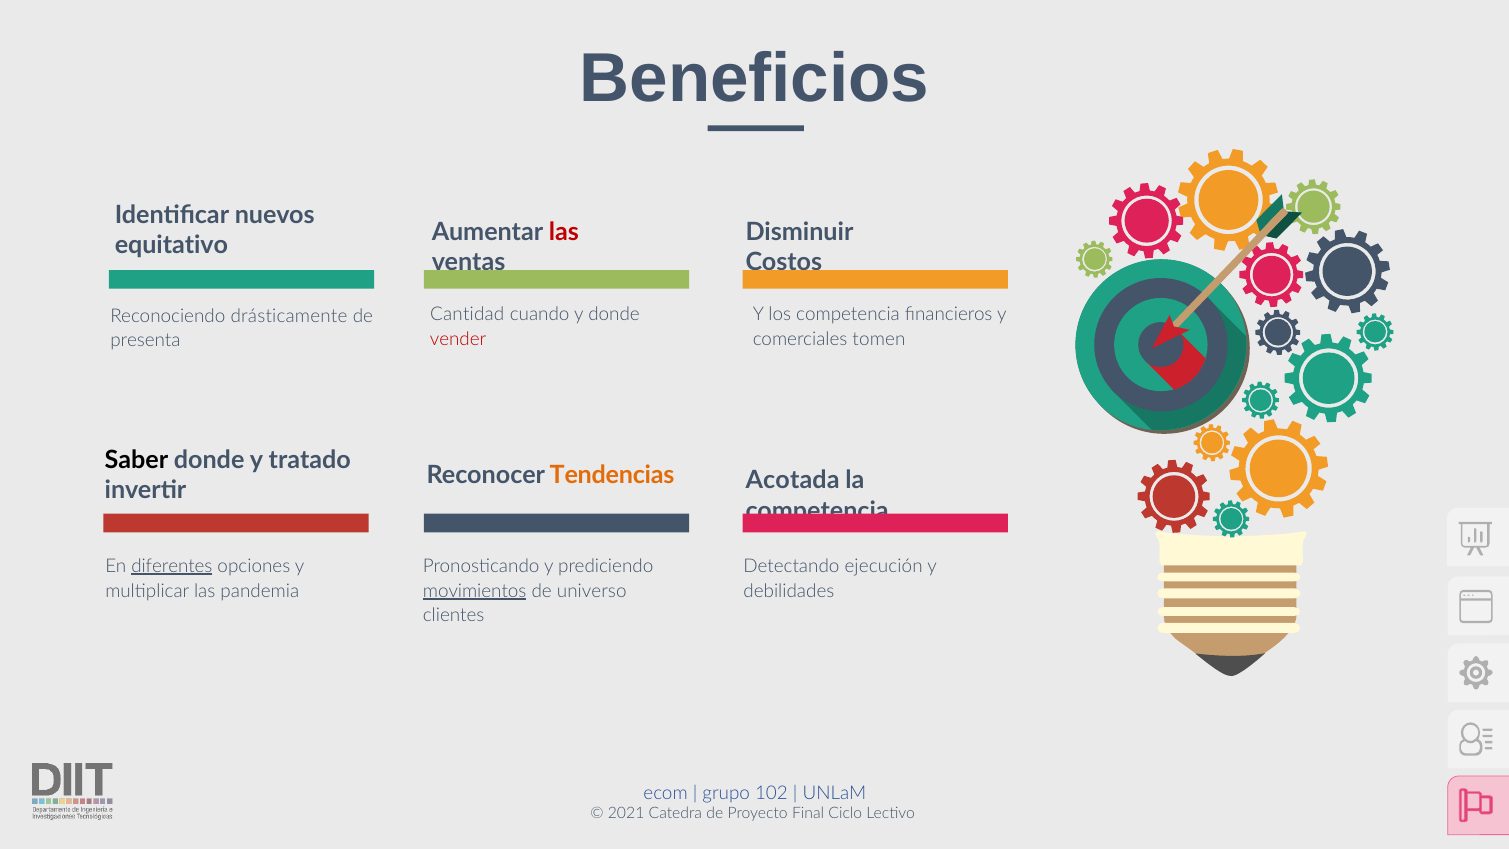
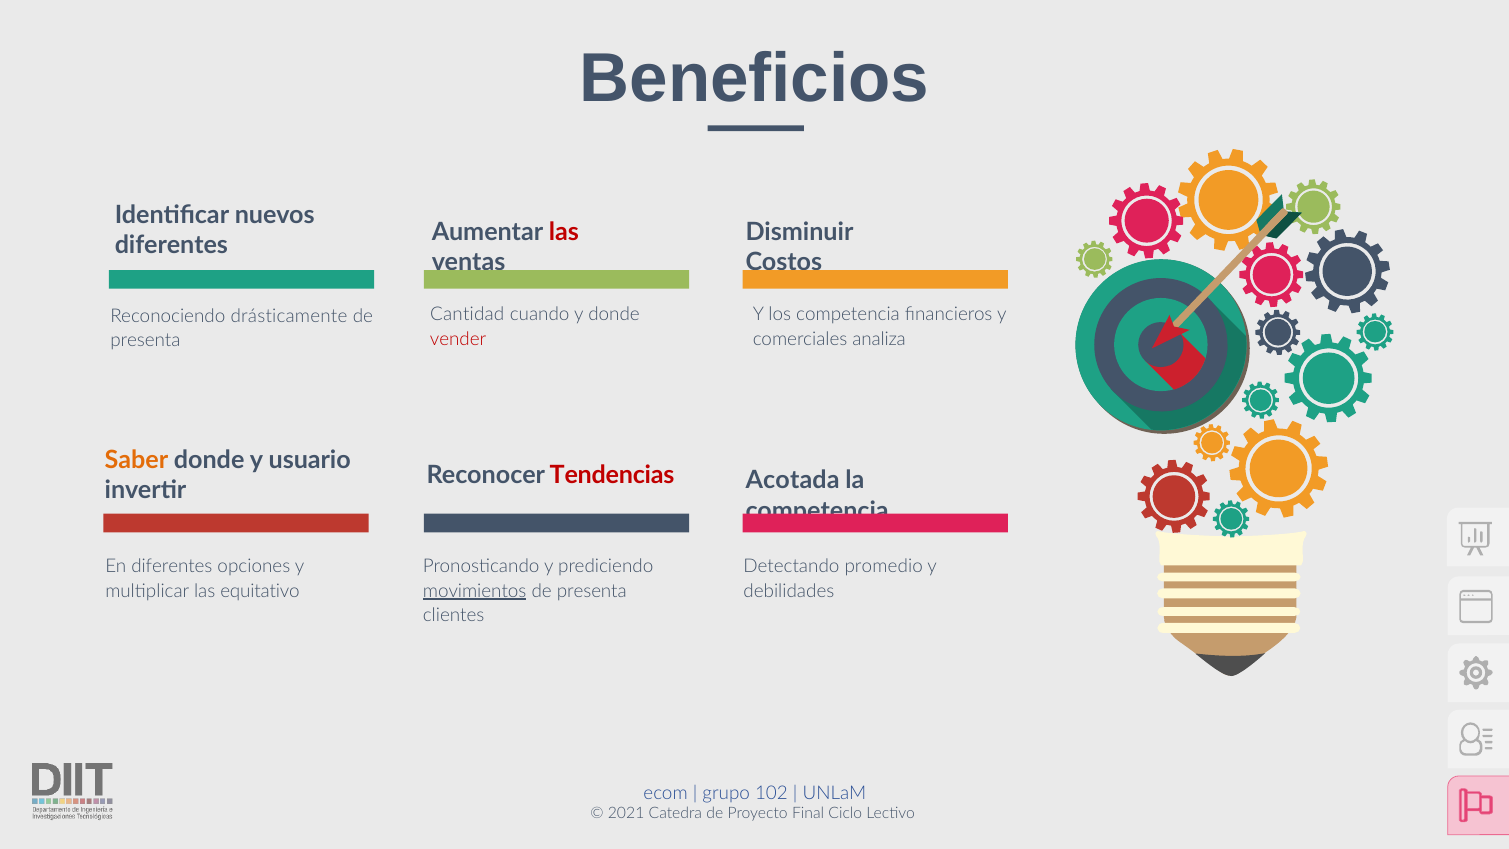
equitativo at (171, 245): equitativo -> diferentes
tomen: tomen -> analiza
Saber colour: black -> orange
tratado: tratado -> usuario
Tendencias colour: orange -> red
diferentes at (172, 566) underline: present -> none
ejecución: ejecución -> promedio
pandemia: pandemia -> equitativo
universo at (592, 591): universo -> presenta
